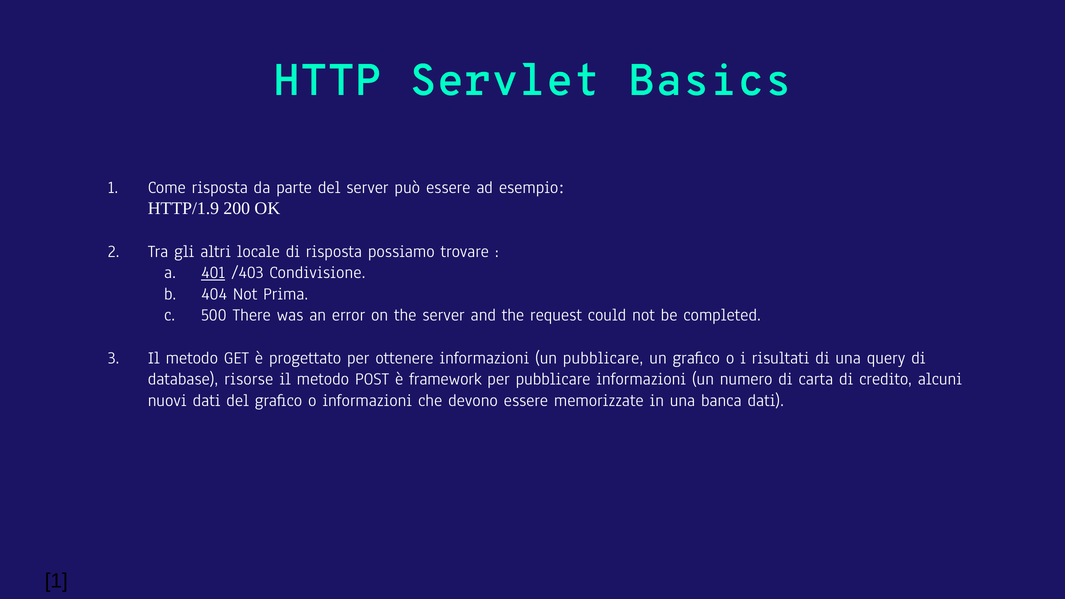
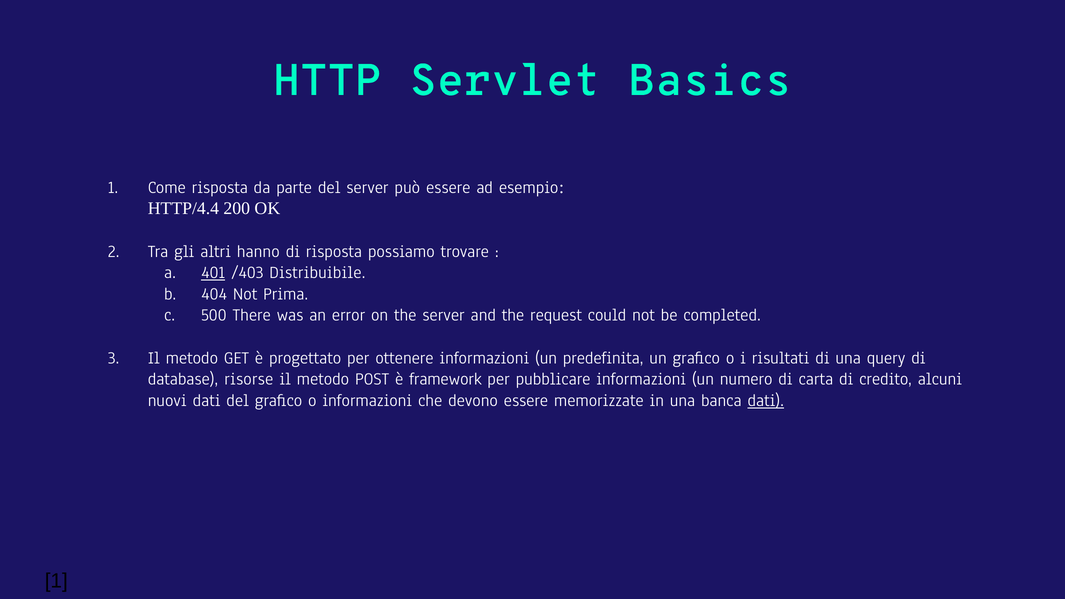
HTTP/1.9: HTTP/1.9 -> HTTP/4.4
locale: locale -> hanno
Condivisione: Condivisione -> Distribuibile
un pubblicare: pubblicare -> predefinita
dati at (766, 400) underline: none -> present
